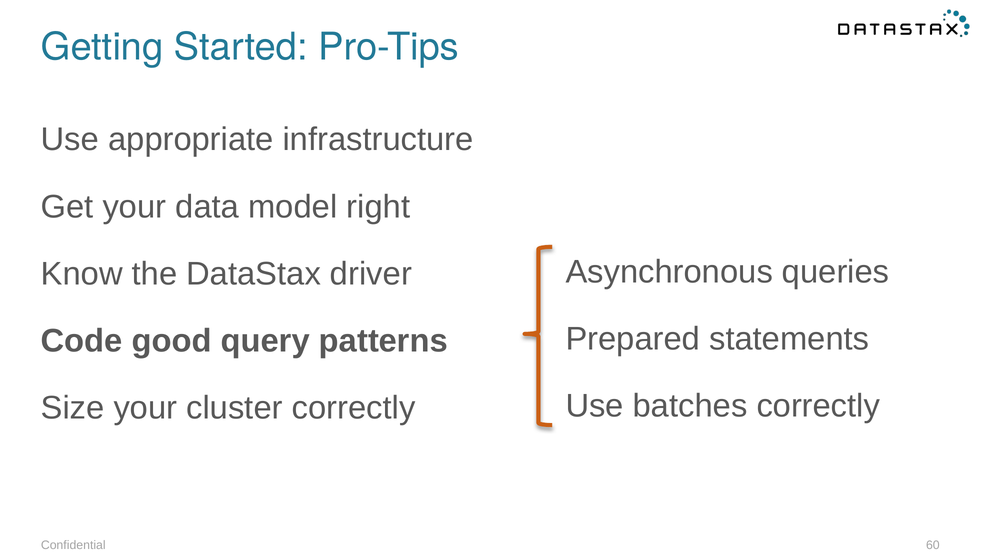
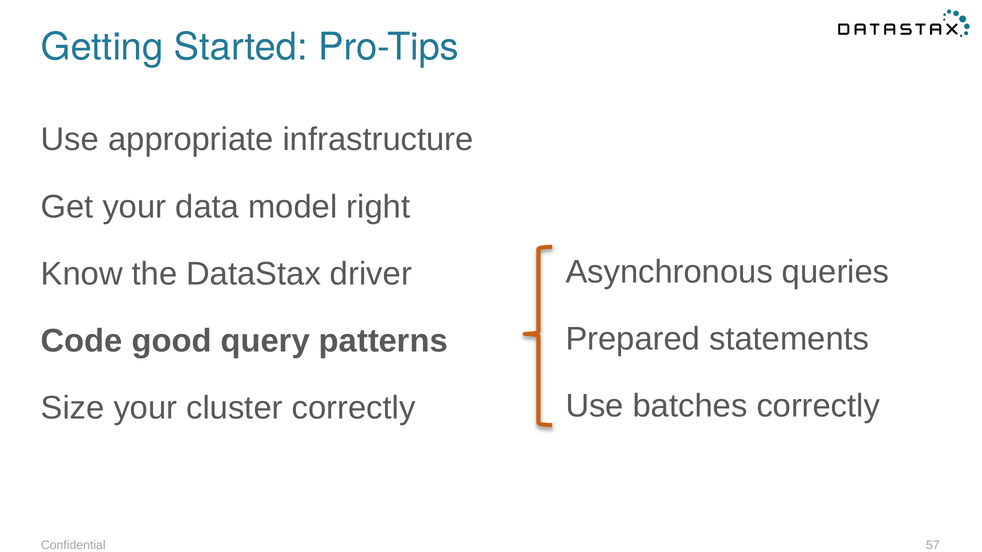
60: 60 -> 57
